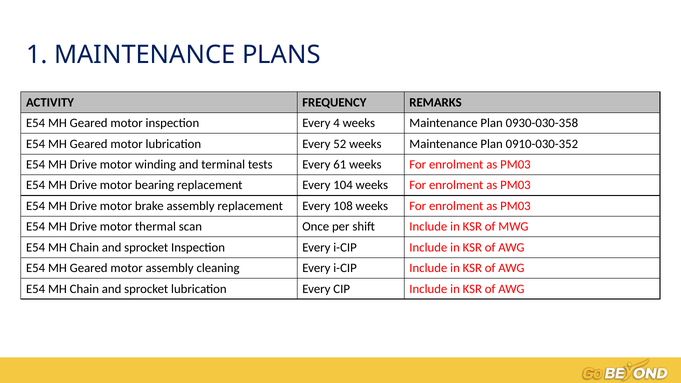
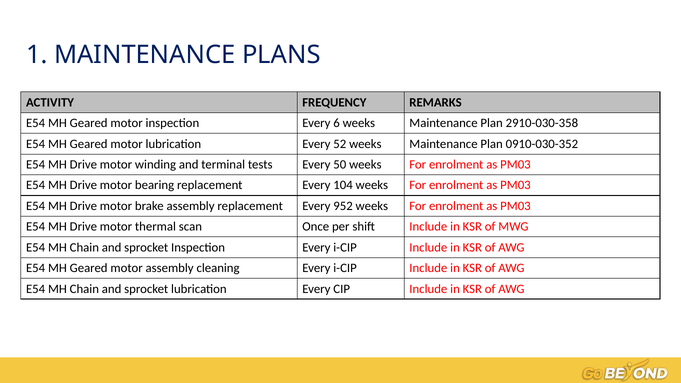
4: 4 -> 6
0930-030-358: 0930-030-358 -> 2910-030-358
61: 61 -> 50
108: 108 -> 952
